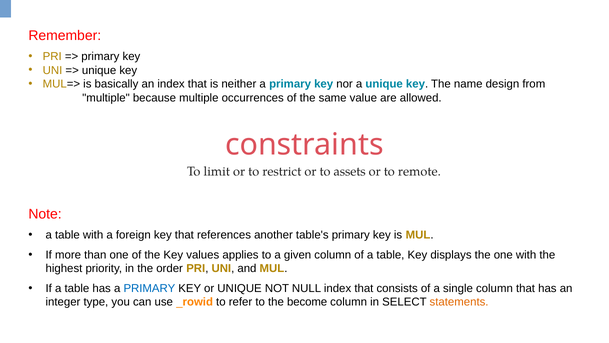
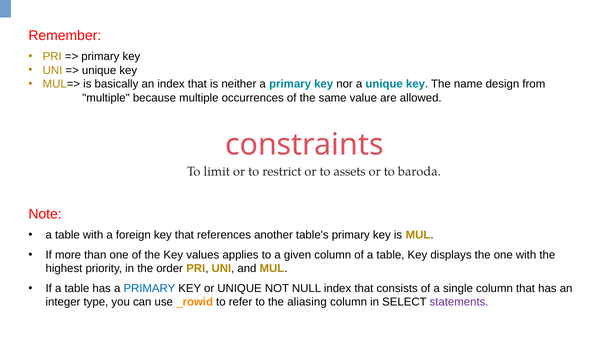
remote: remote -> baroda
become: become -> aliasing
statements colour: orange -> purple
